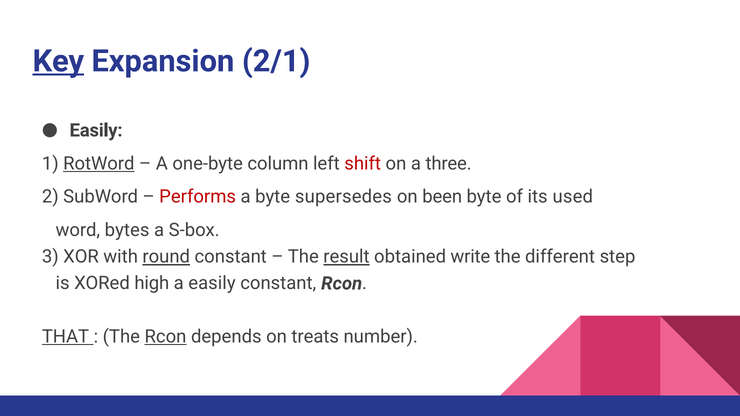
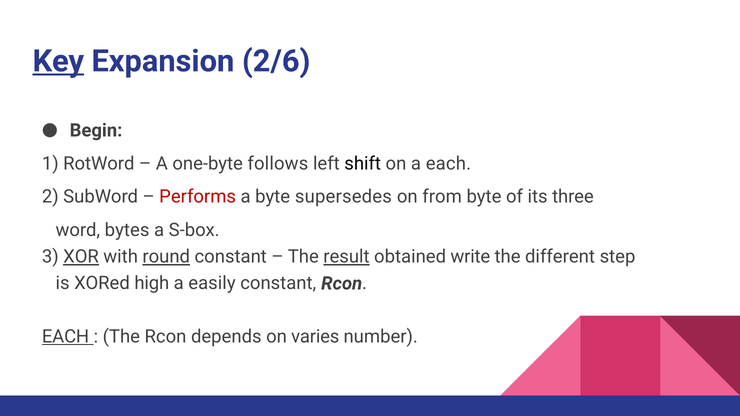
2/1: 2/1 -> 2/6
Easily at (96, 130): Easily -> Begin
RotWord underline: present -> none
column: column -> follows
shift colour: red -> black
a three: three -> each
been: been -> from
used: used -> three
XOR underline: none -> present
THAT at (65, 337): THAT -> EACH
Rcon at (165, 337) underline: present -> none
treats: treats -> varies
